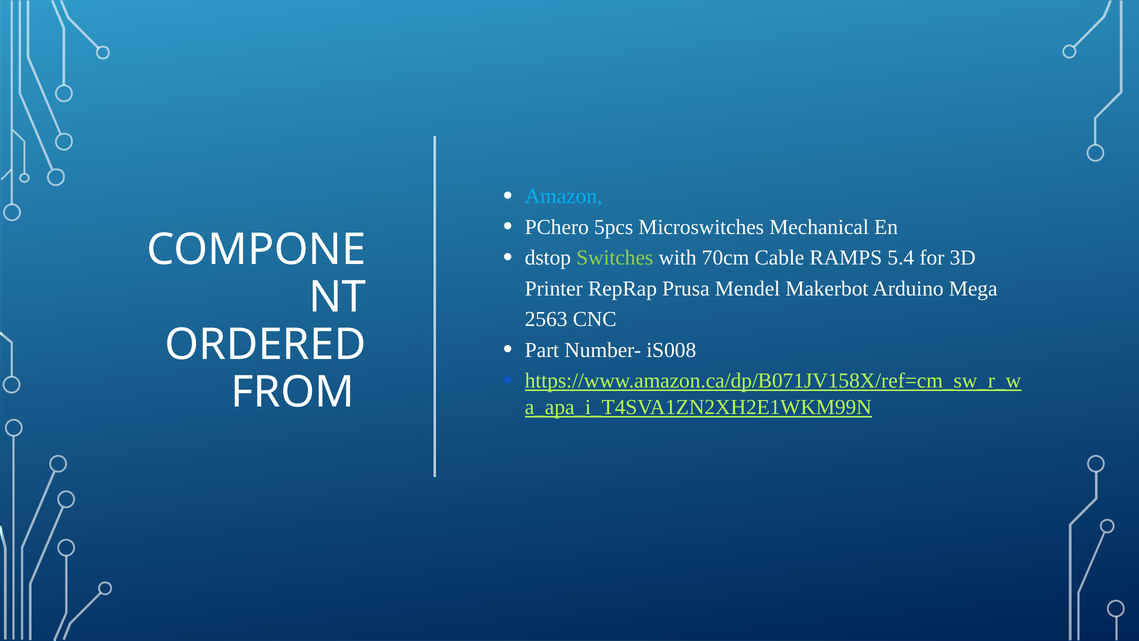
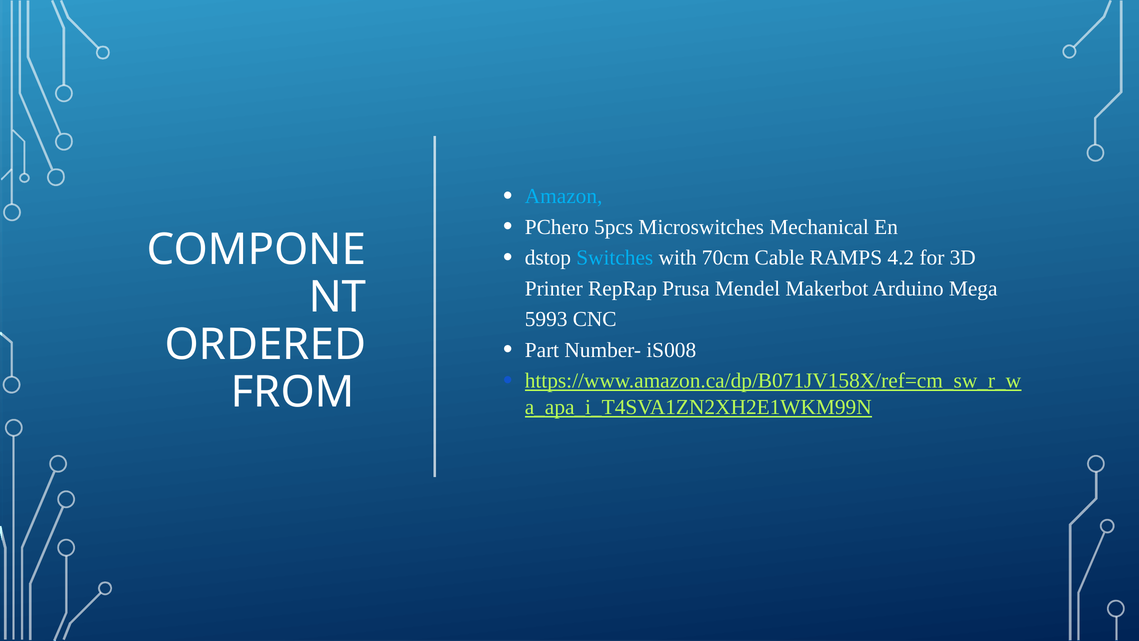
Switches colour: light green -> light blue
5.4: 5.4 -> 4.2
2563: 2563 -> 5993
